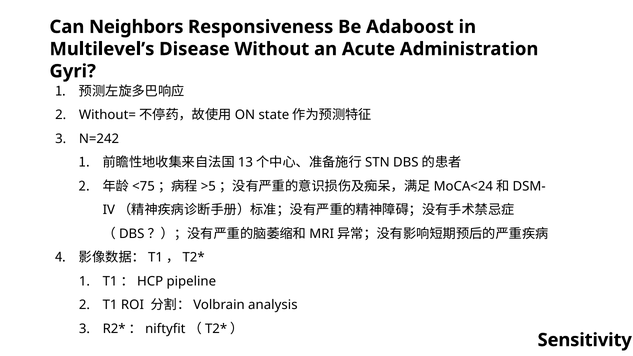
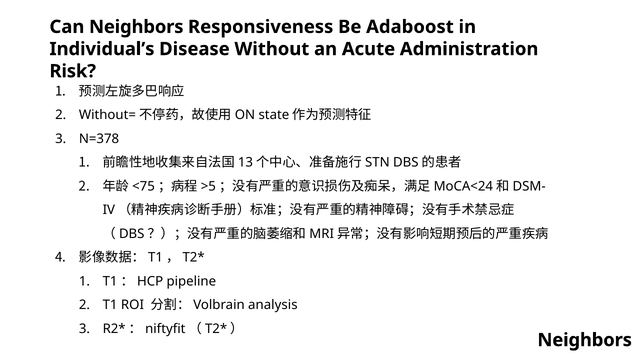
Multilevel’s: Multilevel’s -> Individual’s
Gyri: Gyri -> Risk
N=242: N=242 -> N=378
Sensitivity at (585, 340): Sensitivity -> Neighbors
